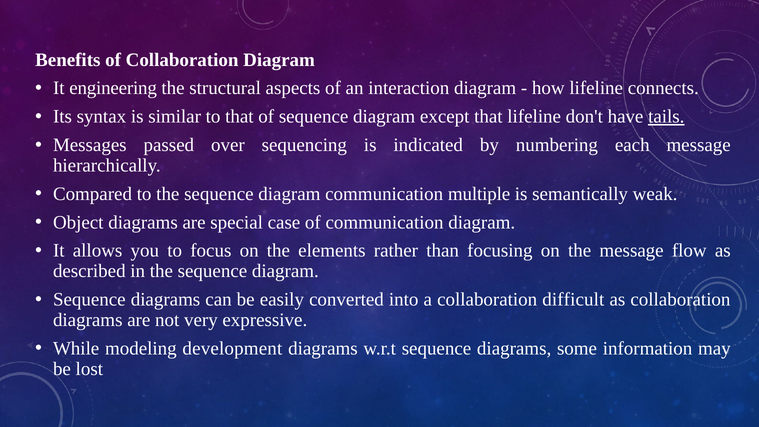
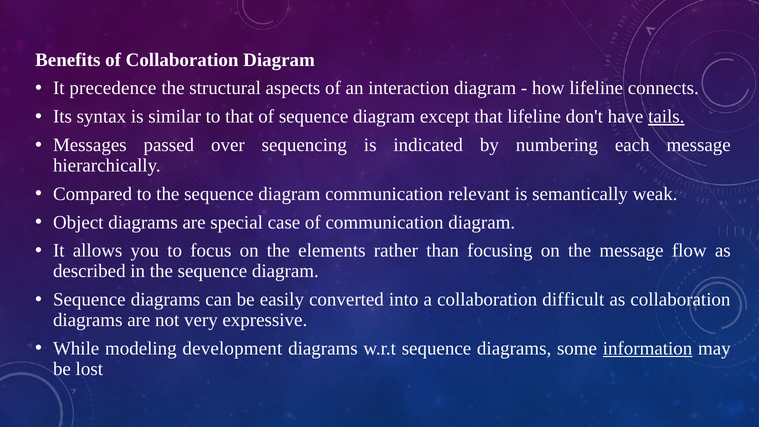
engineering: engineering -> precedence
multiple: multiple -> relevant
information underline: none -> present
